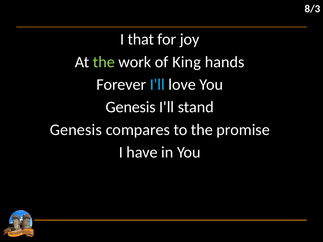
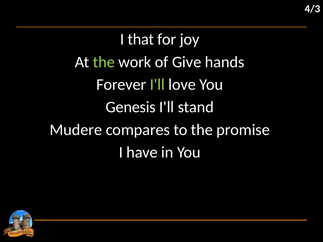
8/3: 8/3 -> 4/3
King: King -> Give
I'll at (157, 85) colour: light blue -> light green
Genesis at (76, 130): Genesis -> Mudere
